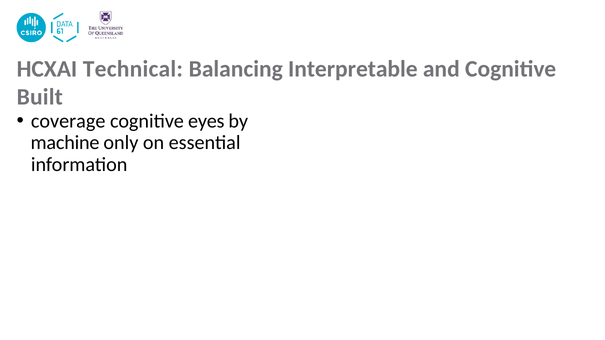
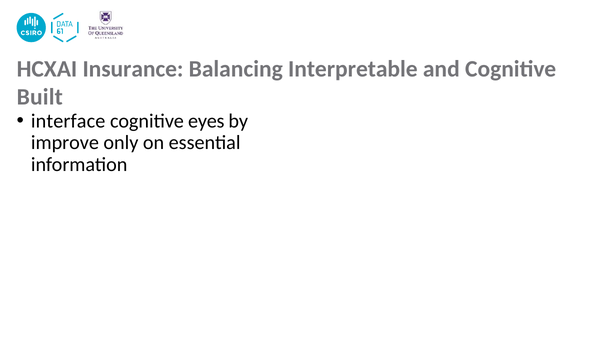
Technical: Technical -> Insurance
coverage: coverage -> interface
machine: machine -> improve
